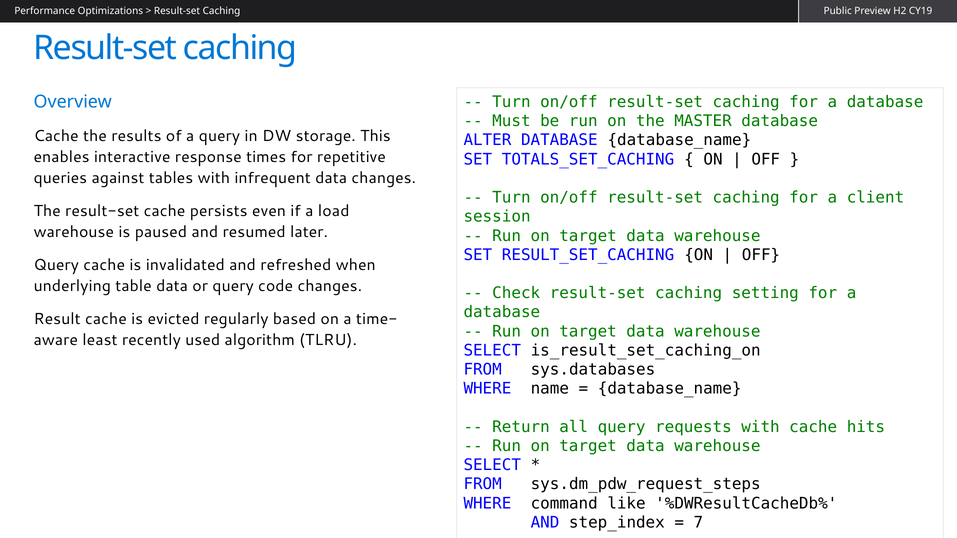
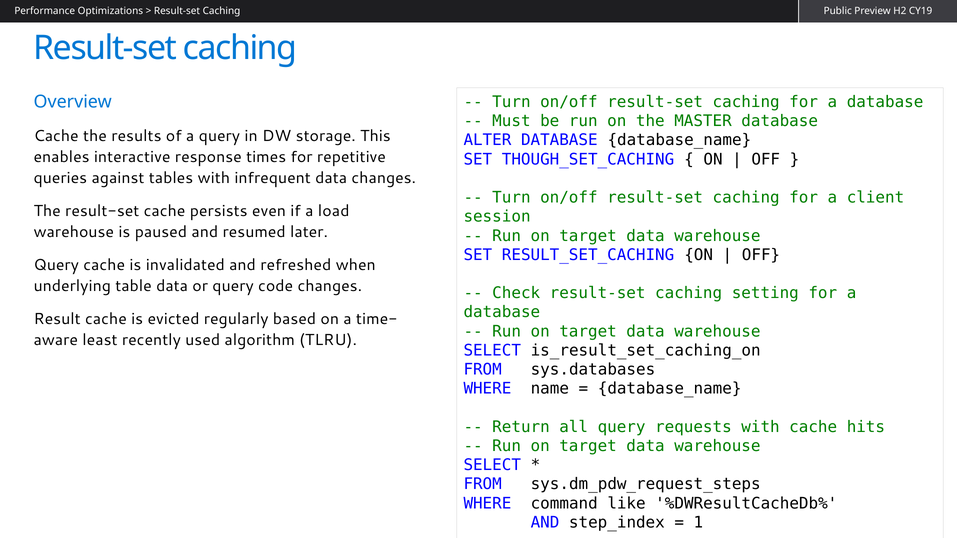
TOTALS_SET_CACHING: TOTALS_SET_CACHING -> THOUGH_SET_CACHING
7: 7 -> 1
